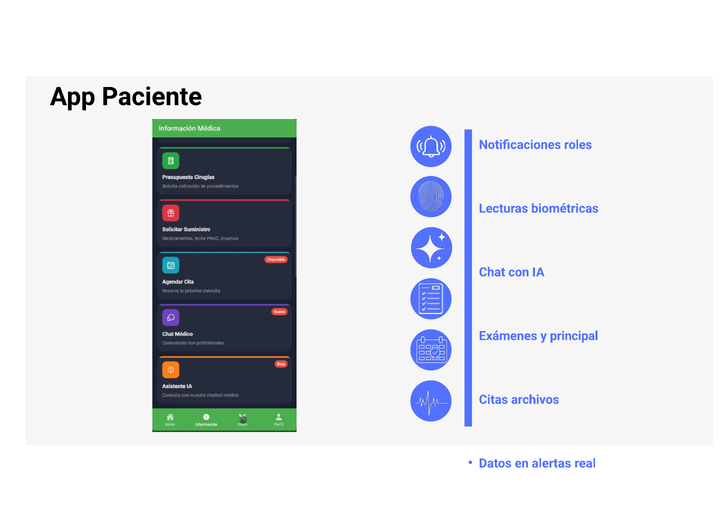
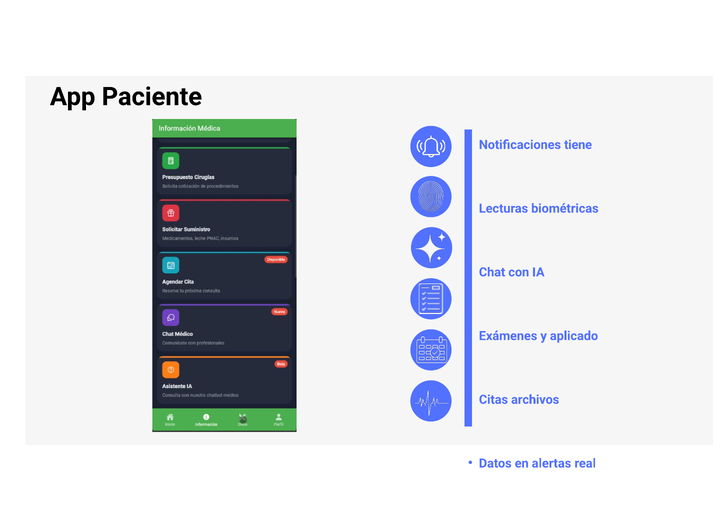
roles: roles -> tiene
principal: principal -> aplicado
